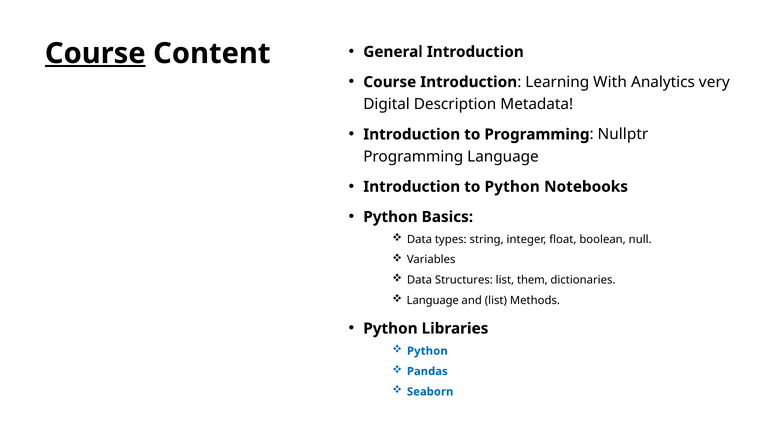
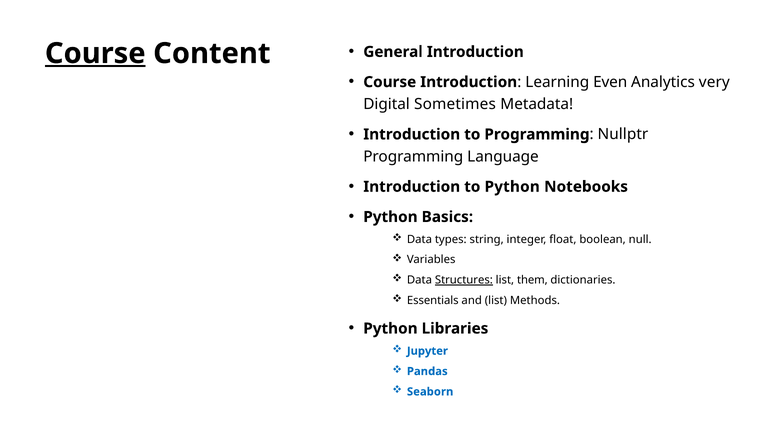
With: With -> Even
Description: Description -> Sometimes
Structures underline: none -> present
Language at (433, 300): Language -> Essentials
Python at (427, 351): Python -> Jupyter
